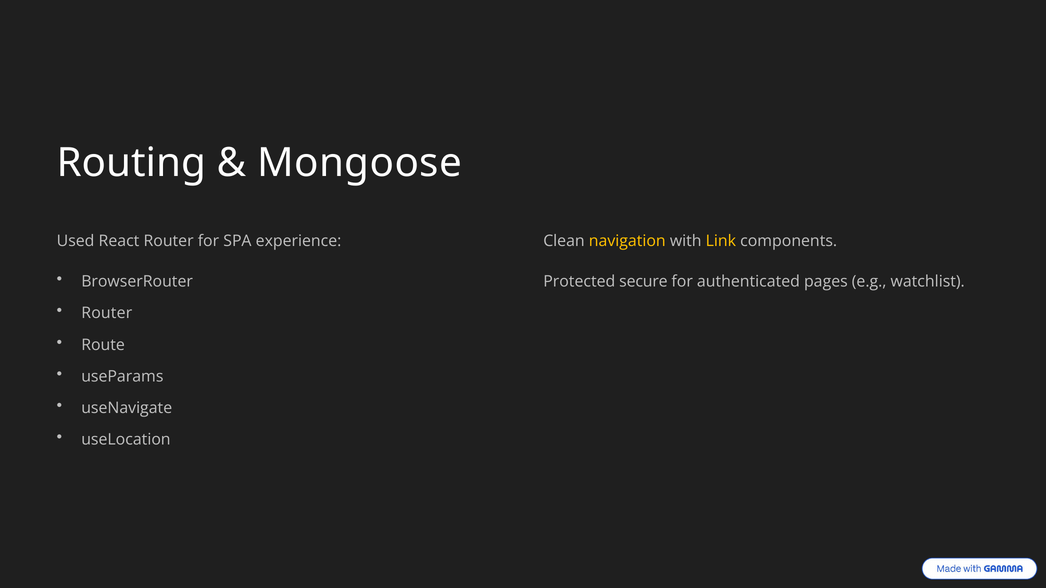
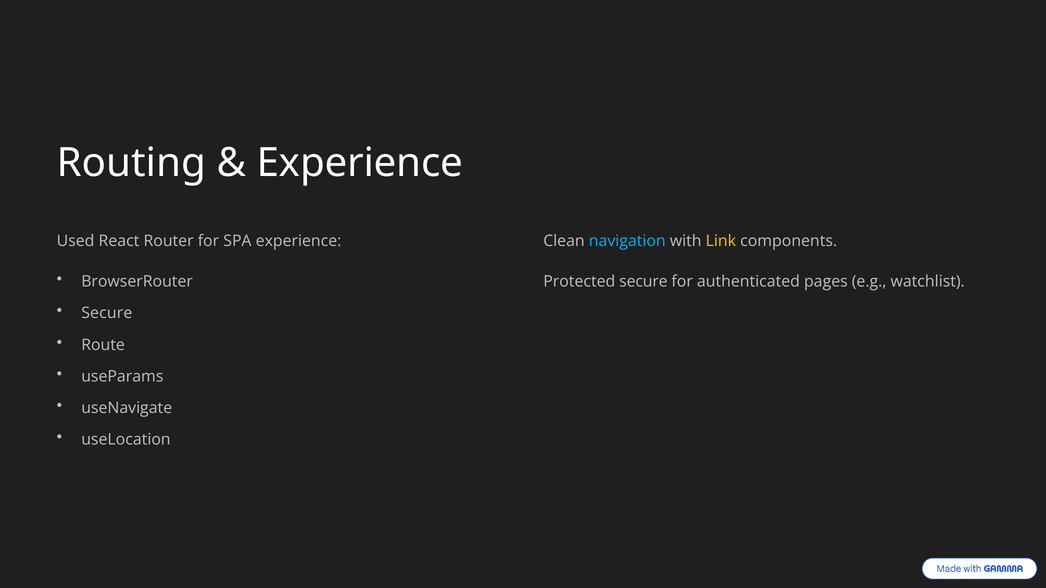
Mongoose at (360, 163): Mongoose -> Experience
navigation colour: yellow -> light blue
Router at (107, 313): Router -> Secure
